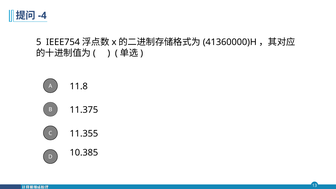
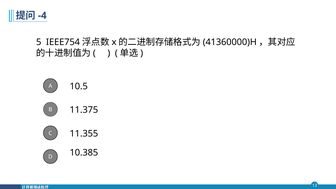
11.8: 11.8 -> 10.5
